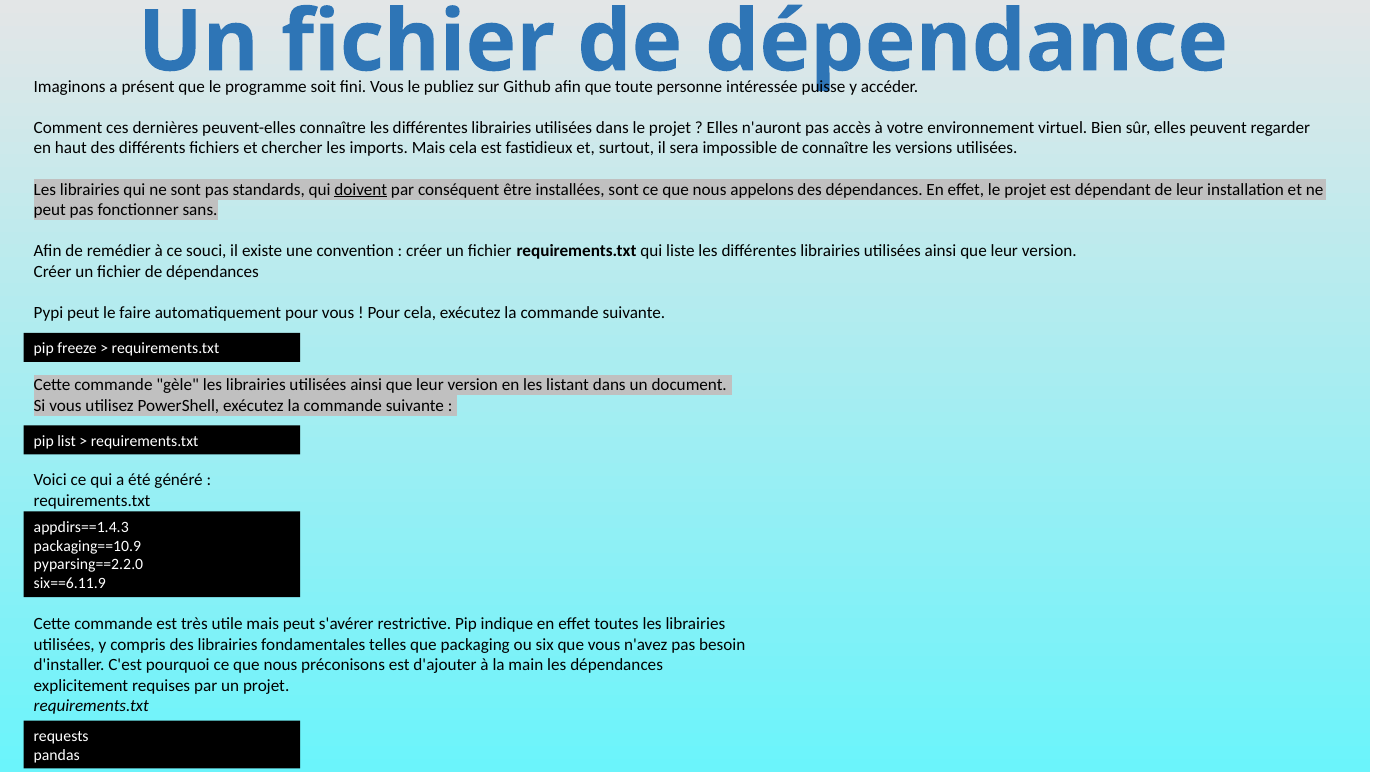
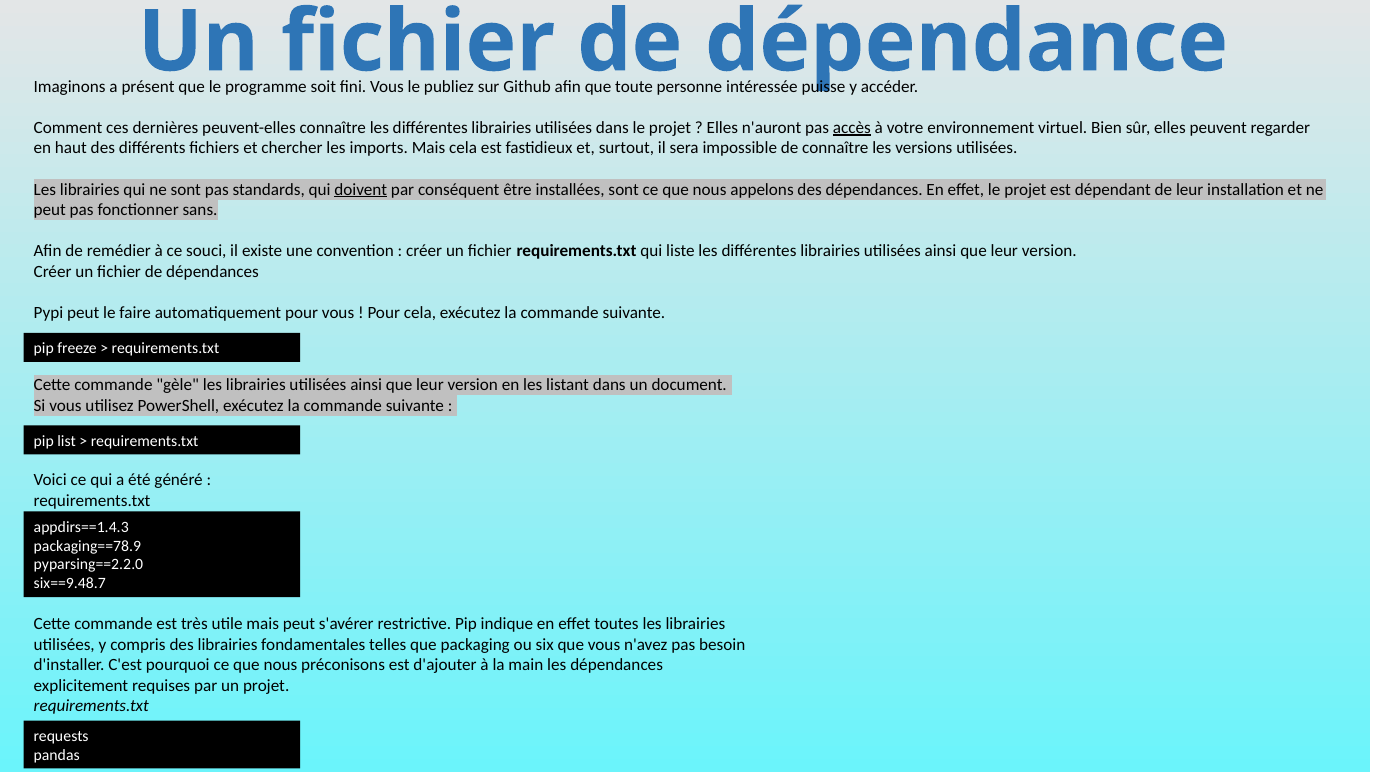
accès underline: none -> present
packaging==10.9: packaging==10.9 -> packaging==78.9
six==6.11.9: six==6.11.9 -> six==9.48.7
